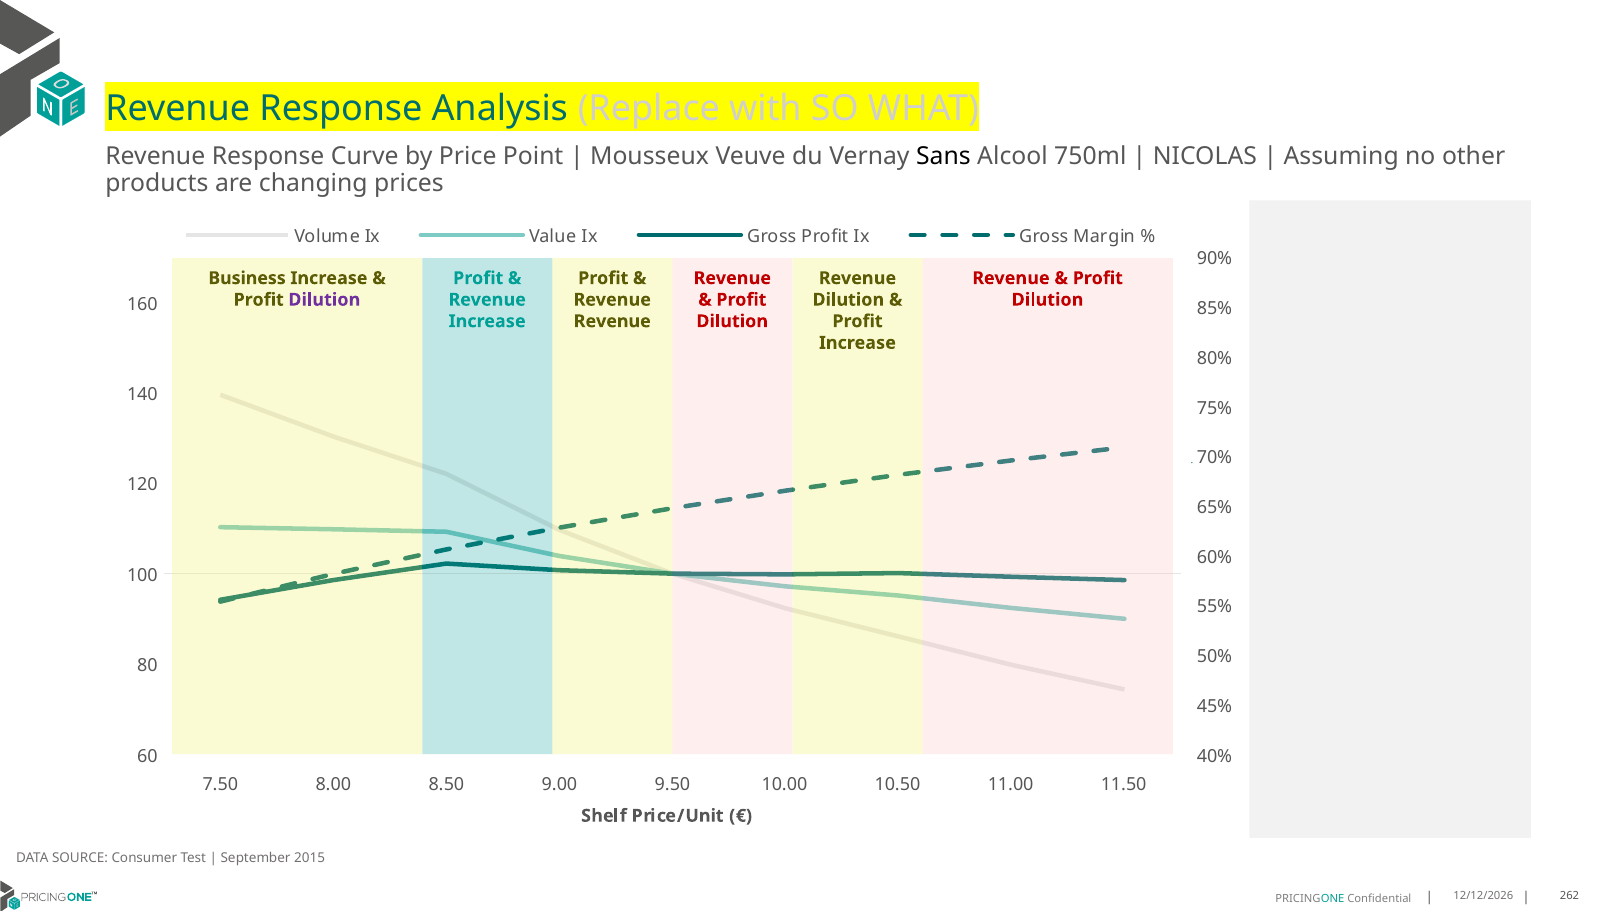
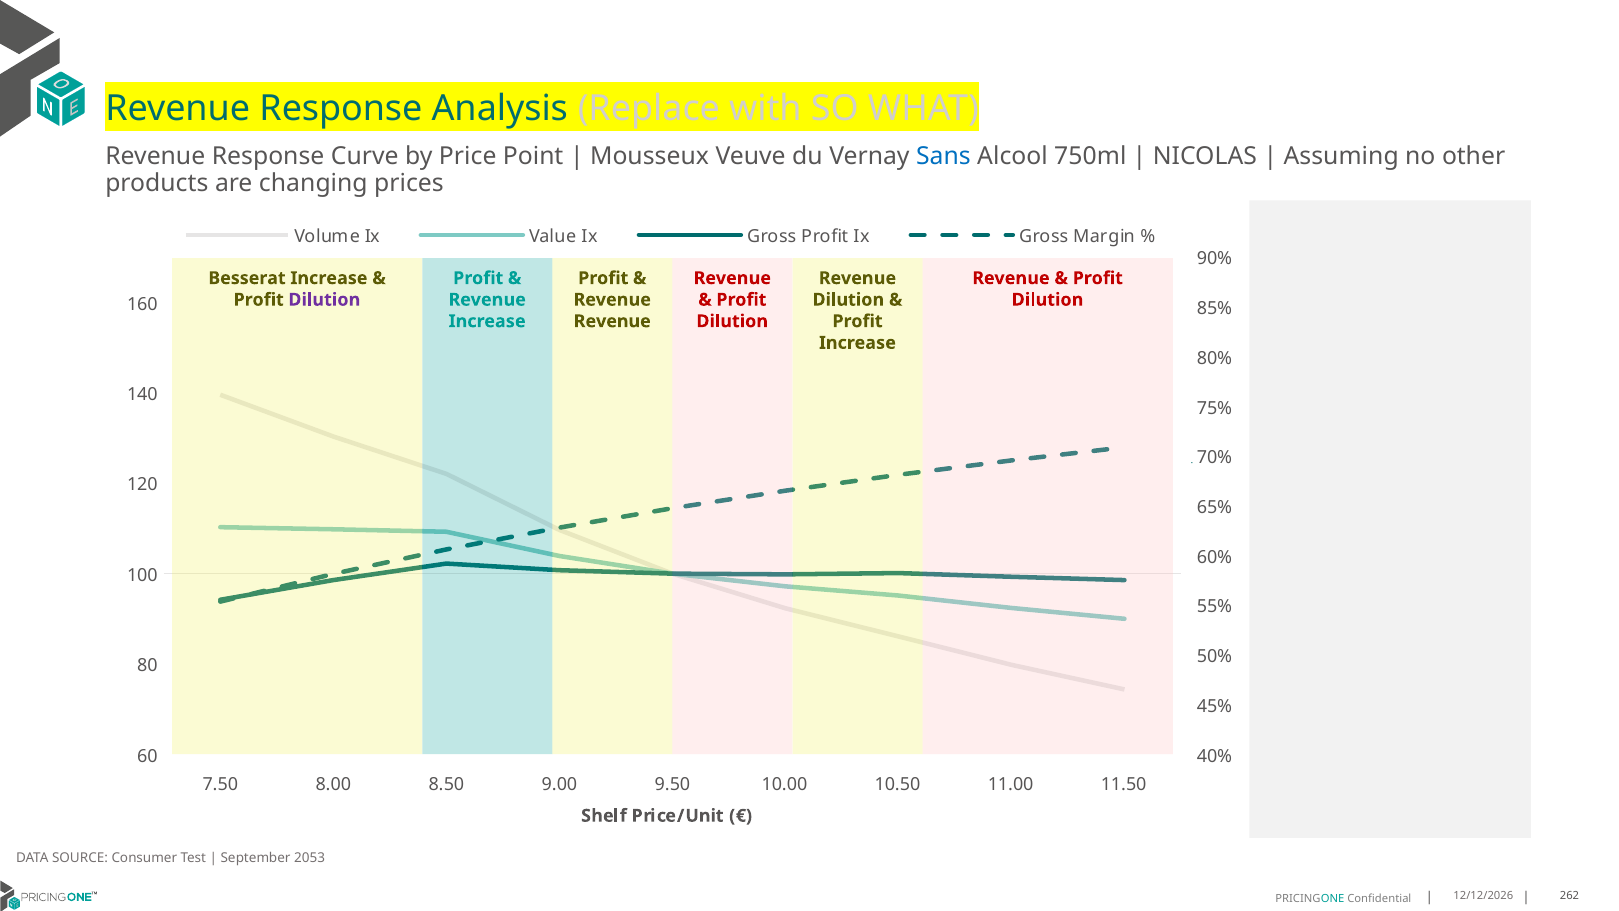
Sans colour: black -> blue
Business: Business -> Besserat
2015: 2015 -> 2053
